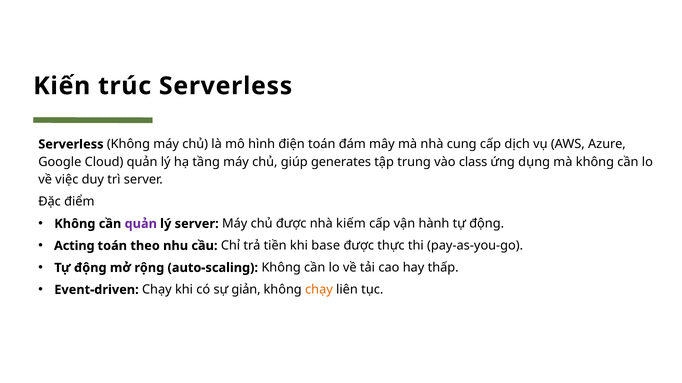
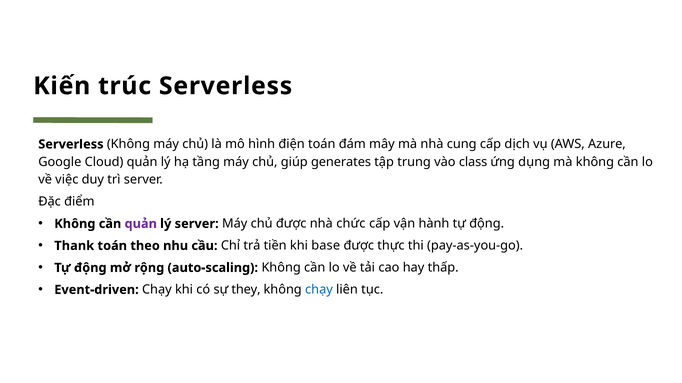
kiếm: kiếm -> chức
Acting: Acting -> Thank
giản: giản -> they
chạy at (319, 290) colour: orange -> blue
